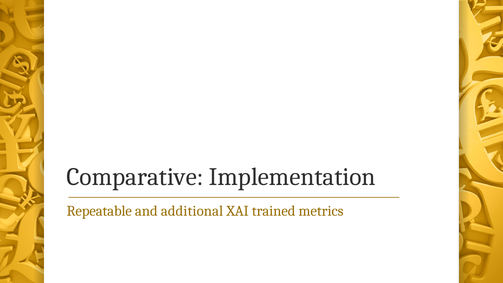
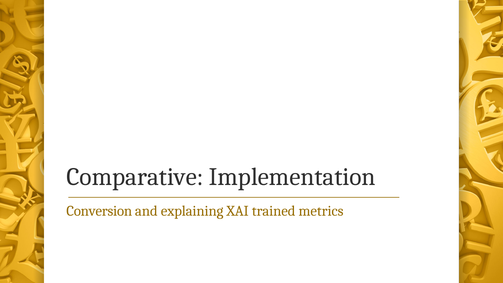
Repeatable: Repeatable -> Conversion
additional: additional -> explaining
